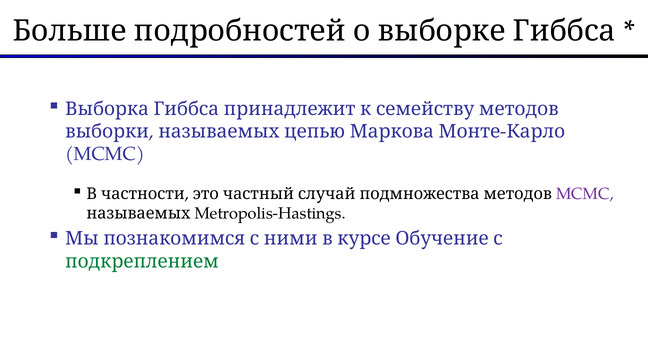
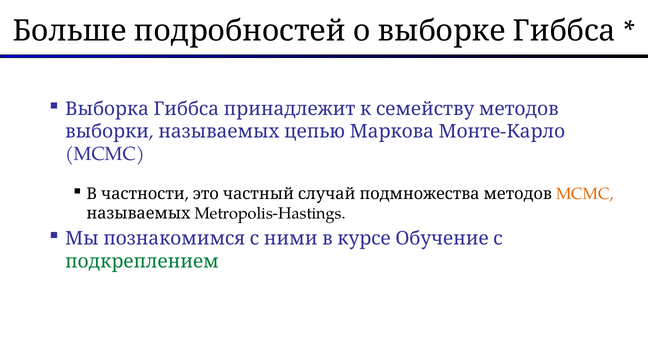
MCMC at (585, 194) colour: purple -> orange
